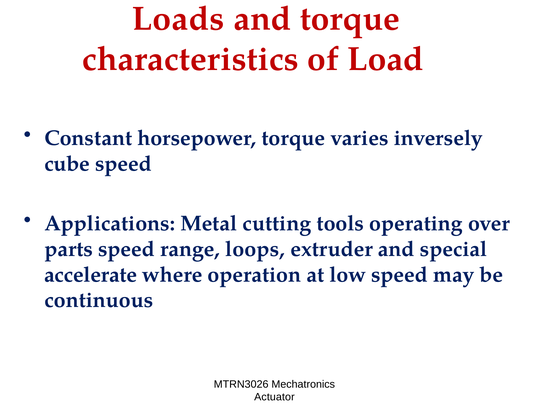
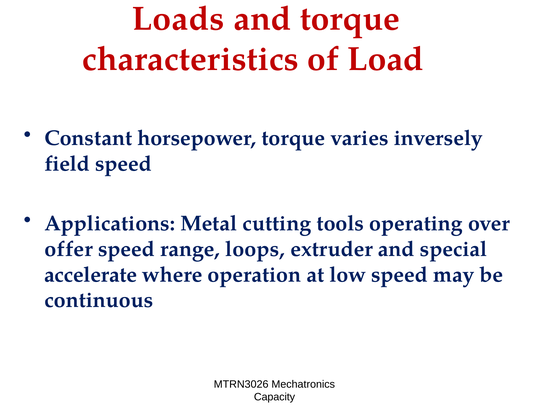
cube: cube -> field
parts: parts -> offer
Actuator: Actuator -> Capacity
